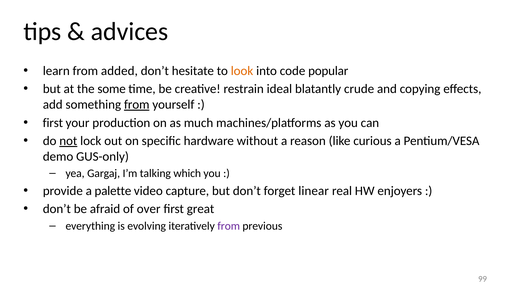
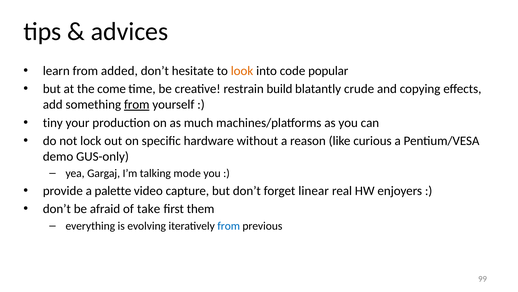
some: some -> come
ideal: ideal -> build
first at (53, 122): first -> tiny
not underline: present -> none
which: which -> mode
over: over -> take
great: great -> them
from at (229, 225) colour: purple -> blue
